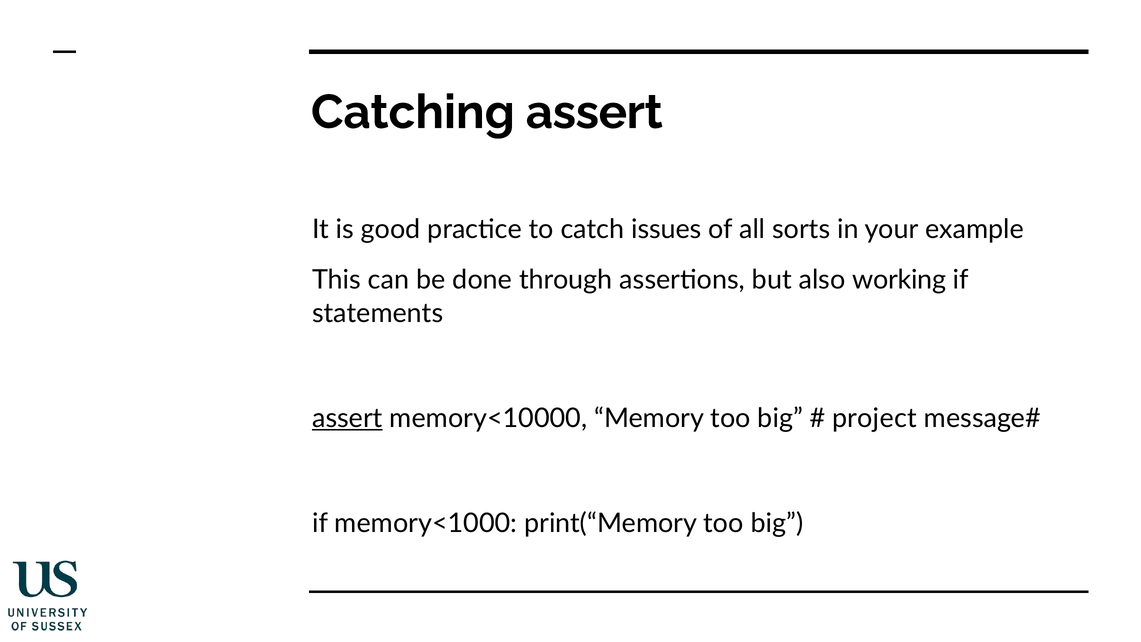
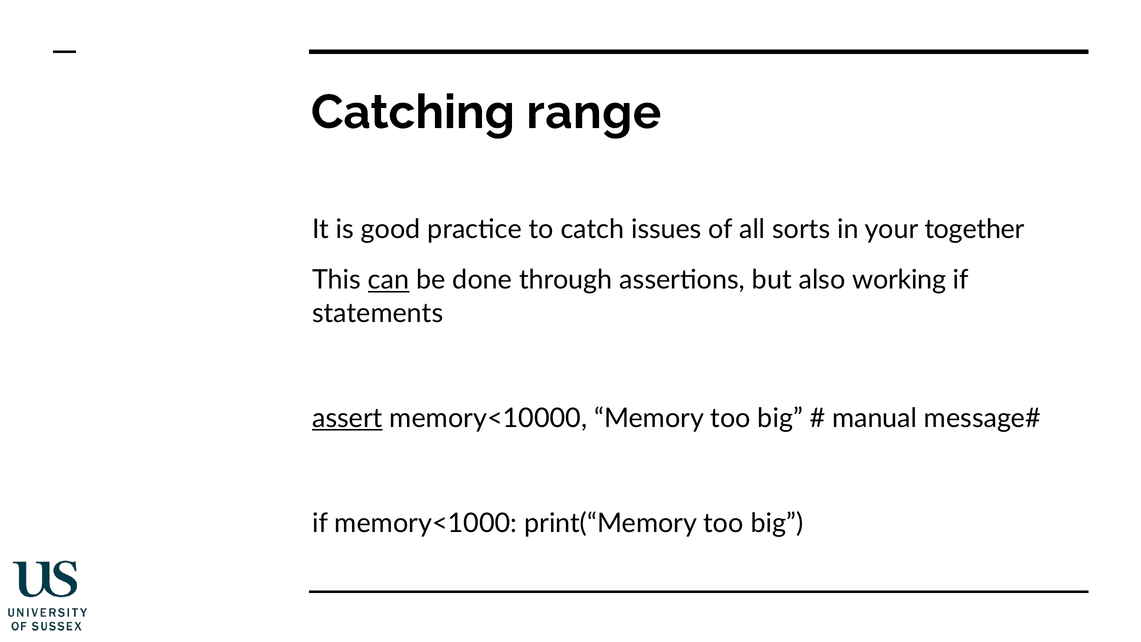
Catching assert: assert -> range
example: example -> together
can underline: none -> present
project: project -> manual
